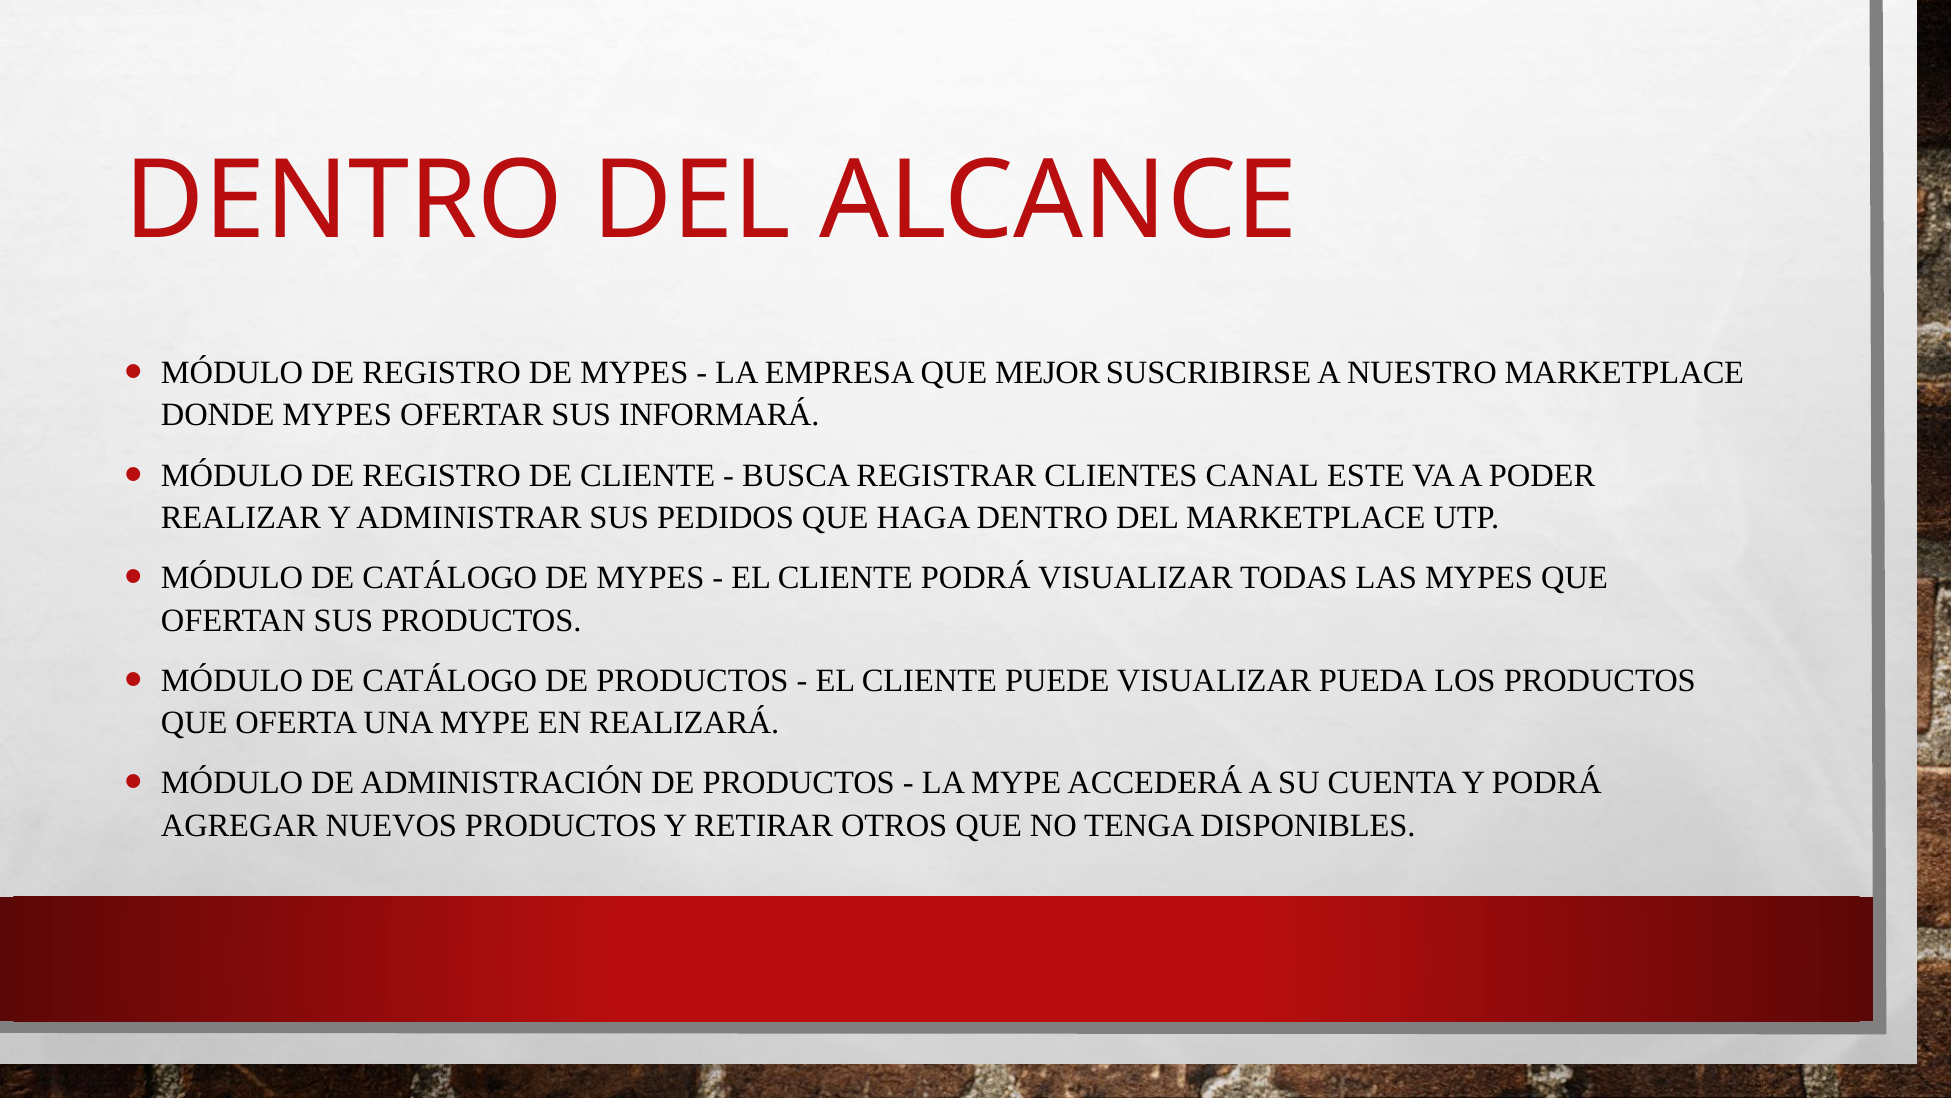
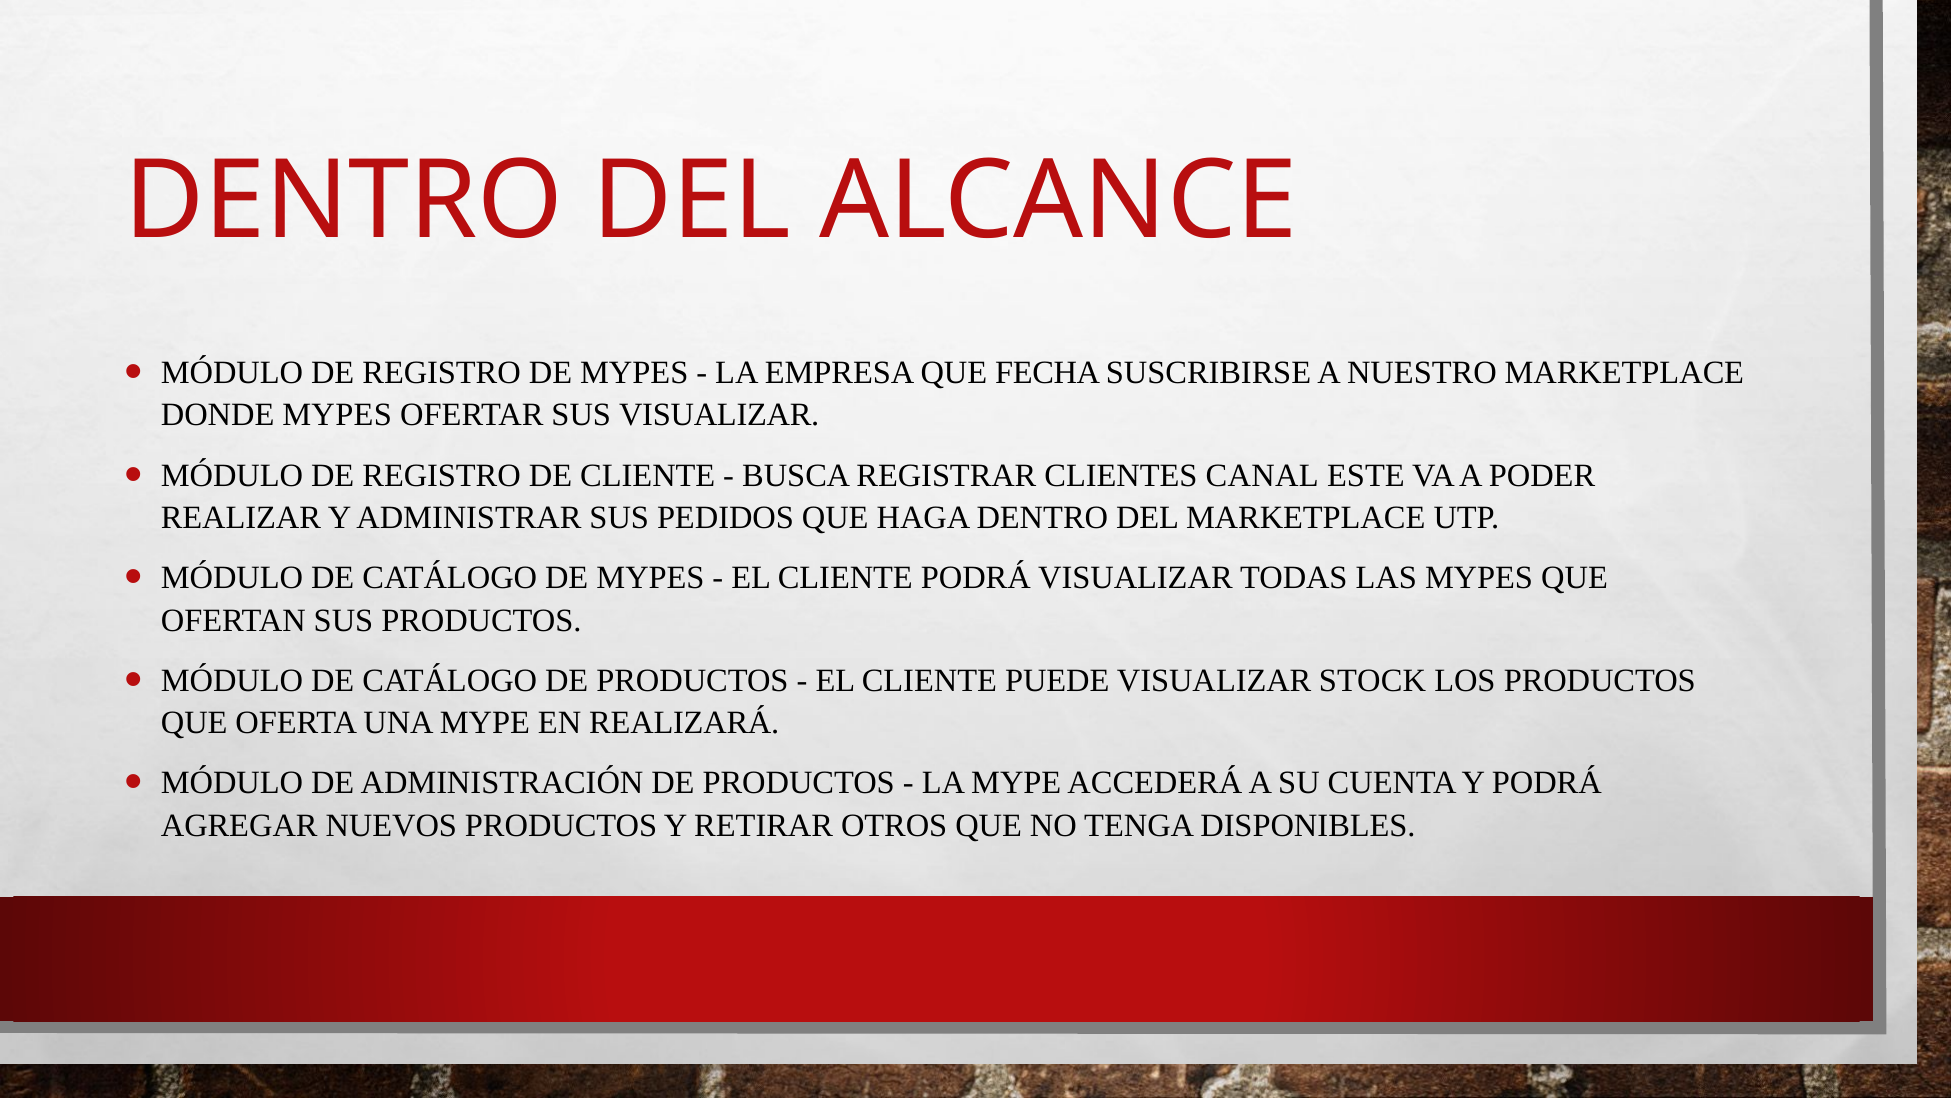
MEJOR: MEJOR -> FECHA
SUS INFORMARÁ: INFORMARÁ -> VISUALIZAR
PUEDA: PUEDA -> STOCK
